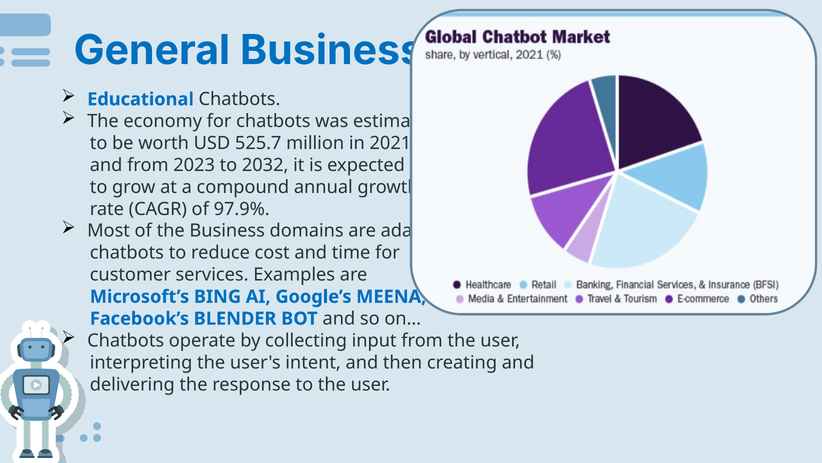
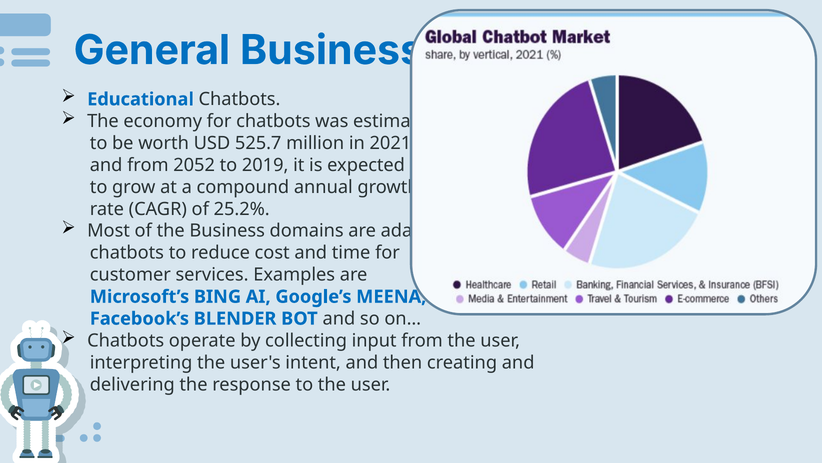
2023: 2023 -> 2052
2032: 2032 -> 2019
97.9%: 97.9% -> 25.2%
